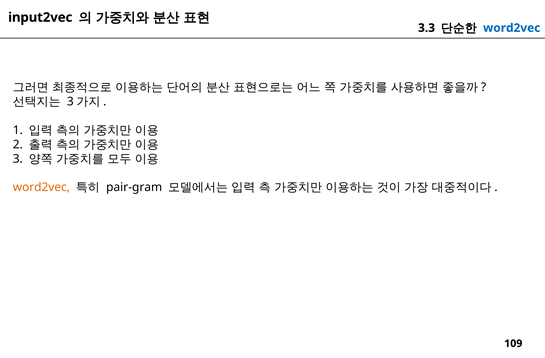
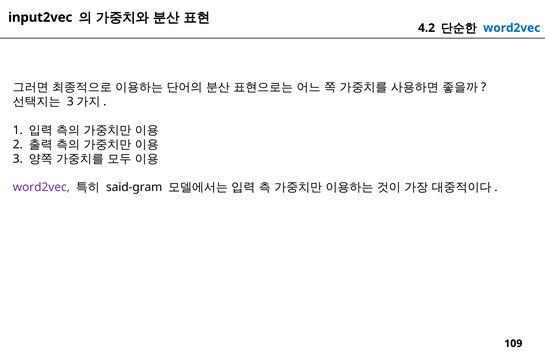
3.3: 3.3 -> 4.2
word2vec at (41, 187) colour: orange -> purple
pair-gram: pair-gram -> said-gram
